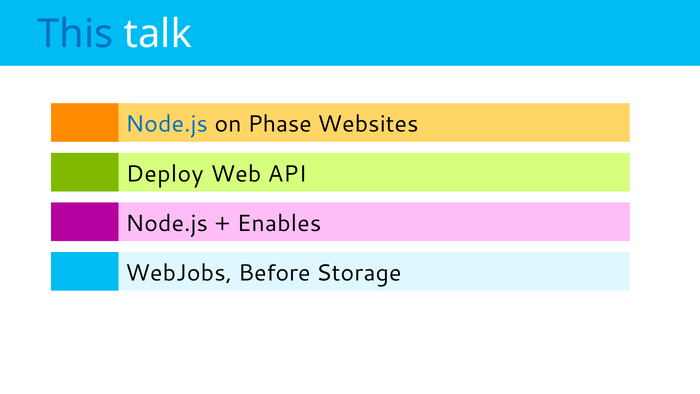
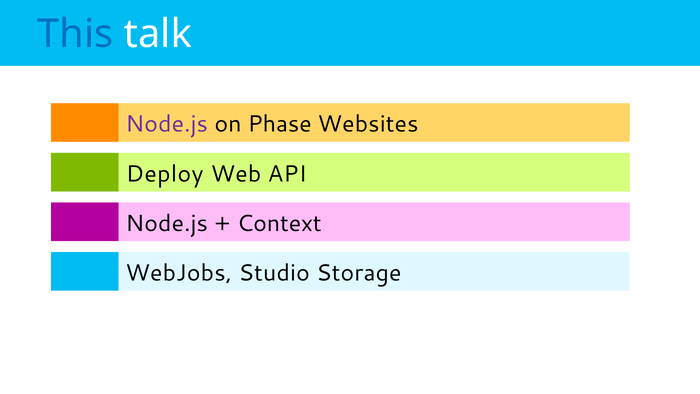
Node.js at (167, 124) colour: blue -> purple
Enables: Enables -> Context
Before: Before -> Studio
